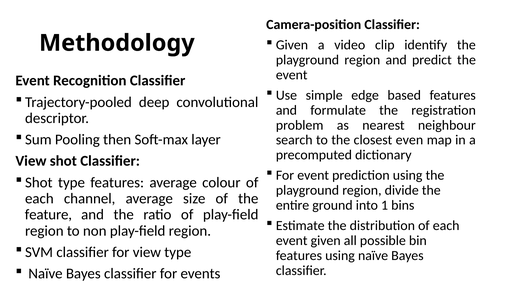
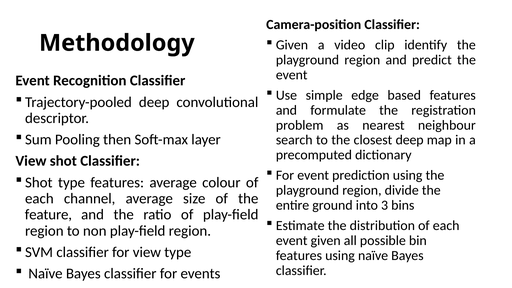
closest even: even -> deep
1: 1 -> 3
